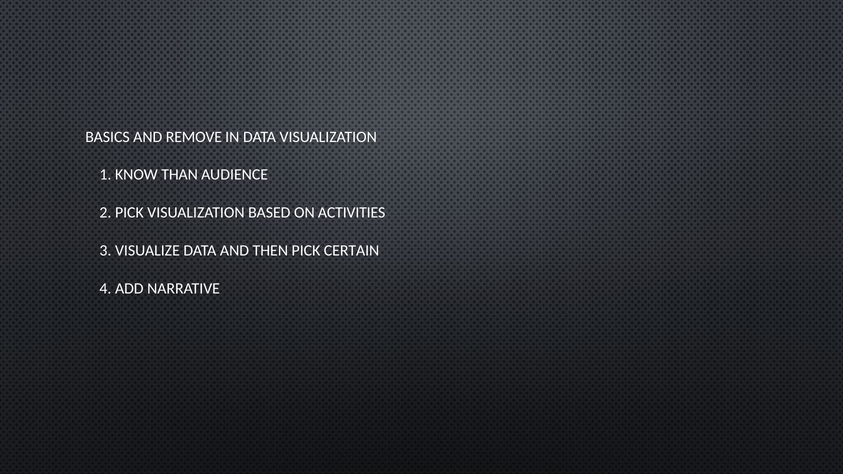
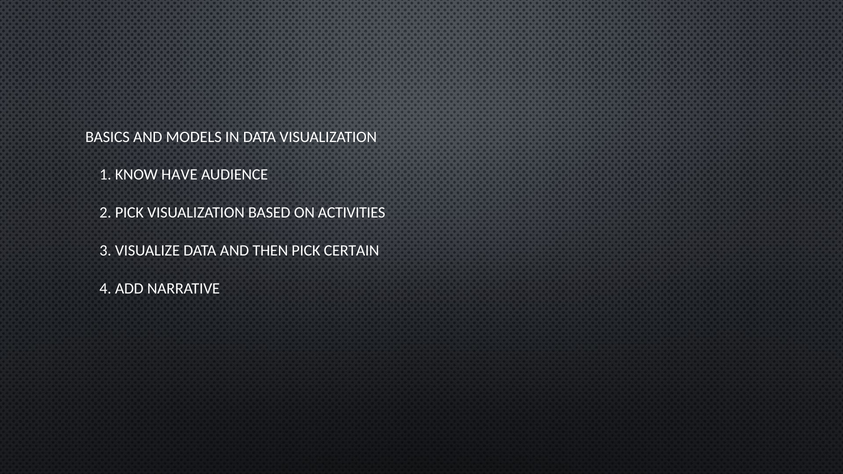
REMOVE: REMOVE -> MODELS
THAN: THAN -> HAVE
